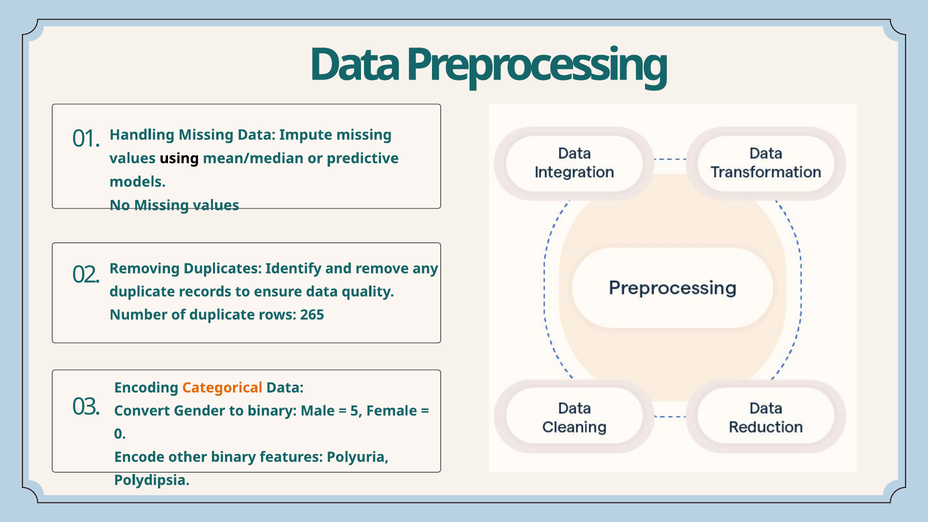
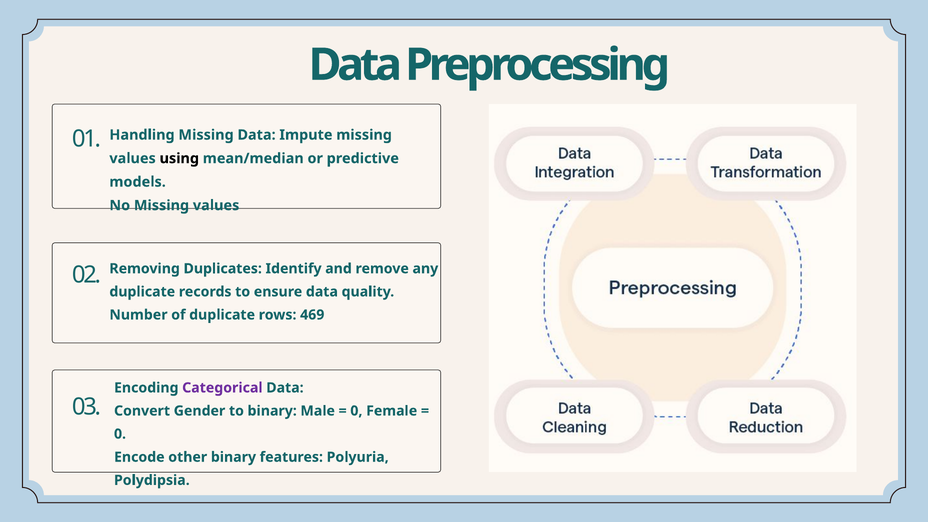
265: 265 -> 469
Categorical colour: orange -> purple
5 at (356, 411): 5 -> 0
